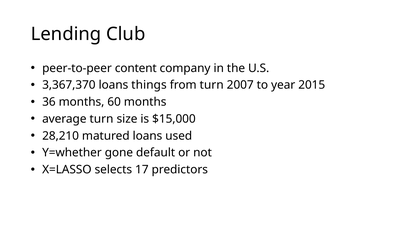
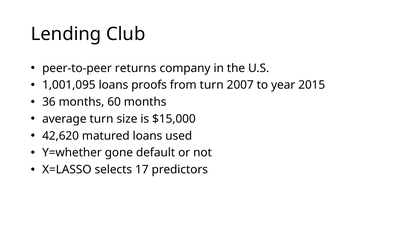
content: content -> returns
3,367,370: 3,367,370 -> 1,001,095
things: things -> proofs
28,210: 28,210 -> 42,620
